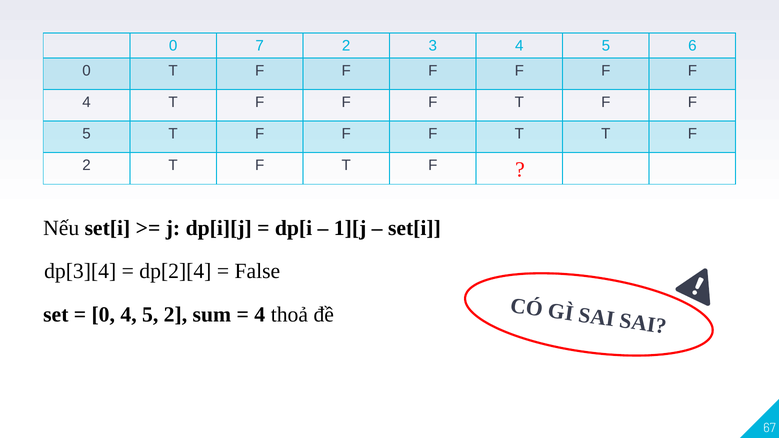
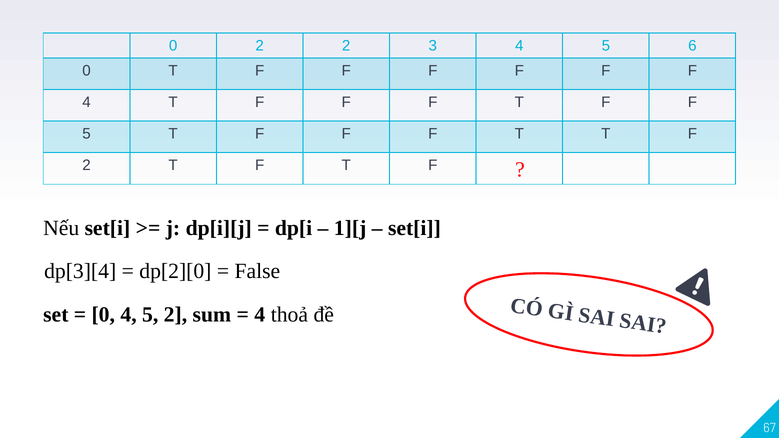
0 7: 7 -> 2
dp[2][4: dp[2][4 -> dp[2][0
